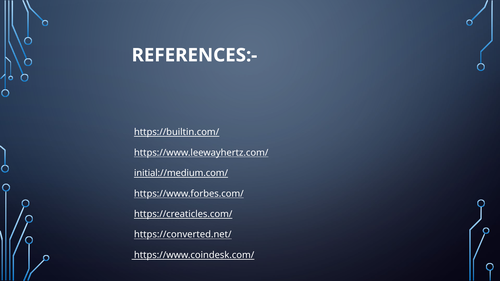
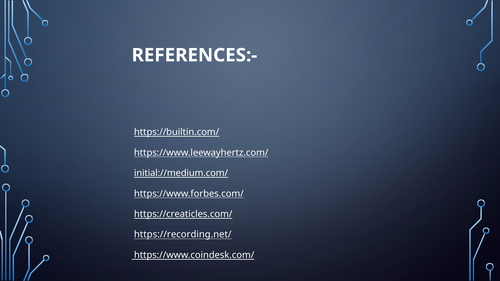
https://converted.net/: https://converted.net/ -> https://recording.net/
